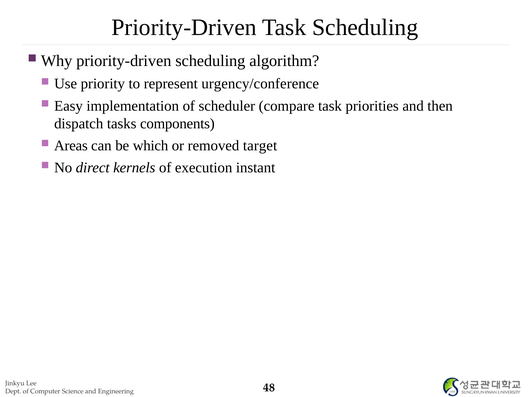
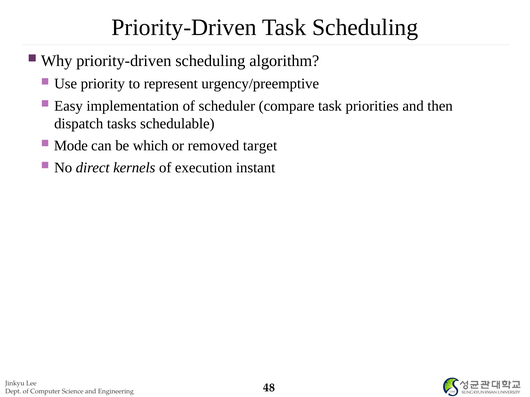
urgency/conference: urgency/conference -> urgency/preemptive
components: components -> schedulable
Areas: Areas -> Mode
